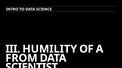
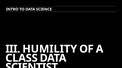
FROM: FROM -> CLASS
